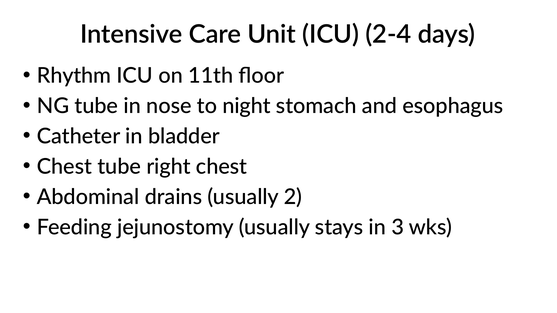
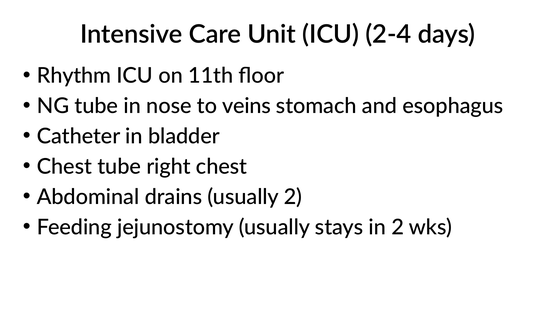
night: night -> veins
in 3: 3 -> 2
